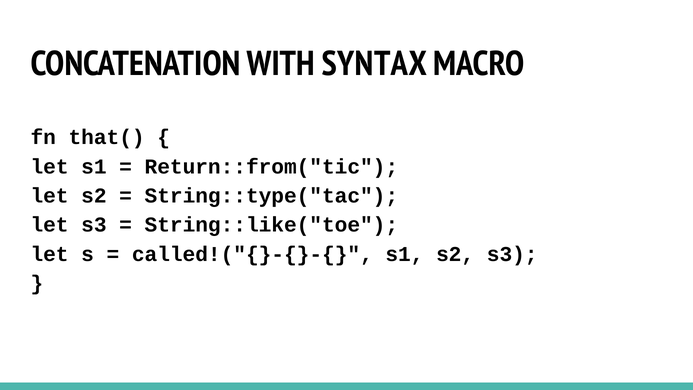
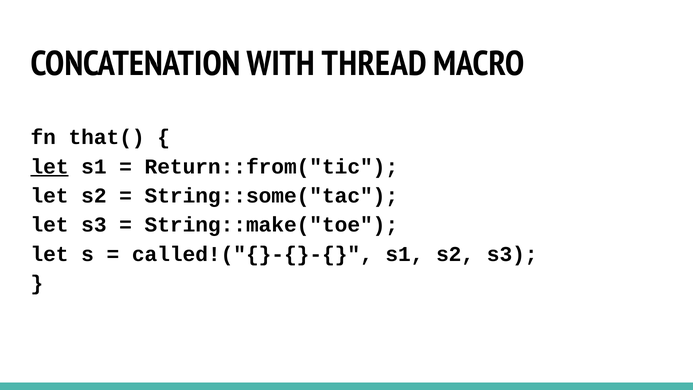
SYNTAX: SYNTAX -> THREAD
let at (50, 167) underline: none -> present
String::type("tac: String::type("tac -> String::some("tac
String::like("toe: String::like("toe -> String::make("toe
